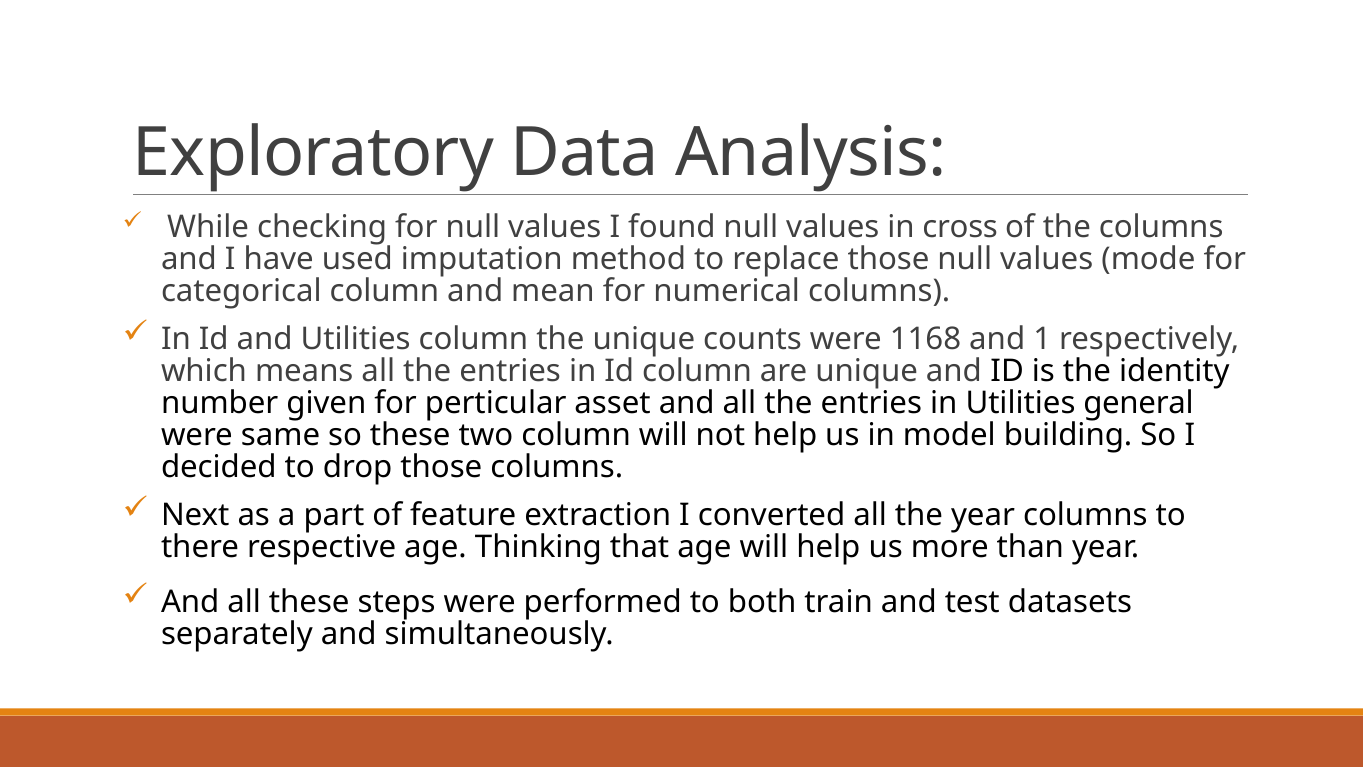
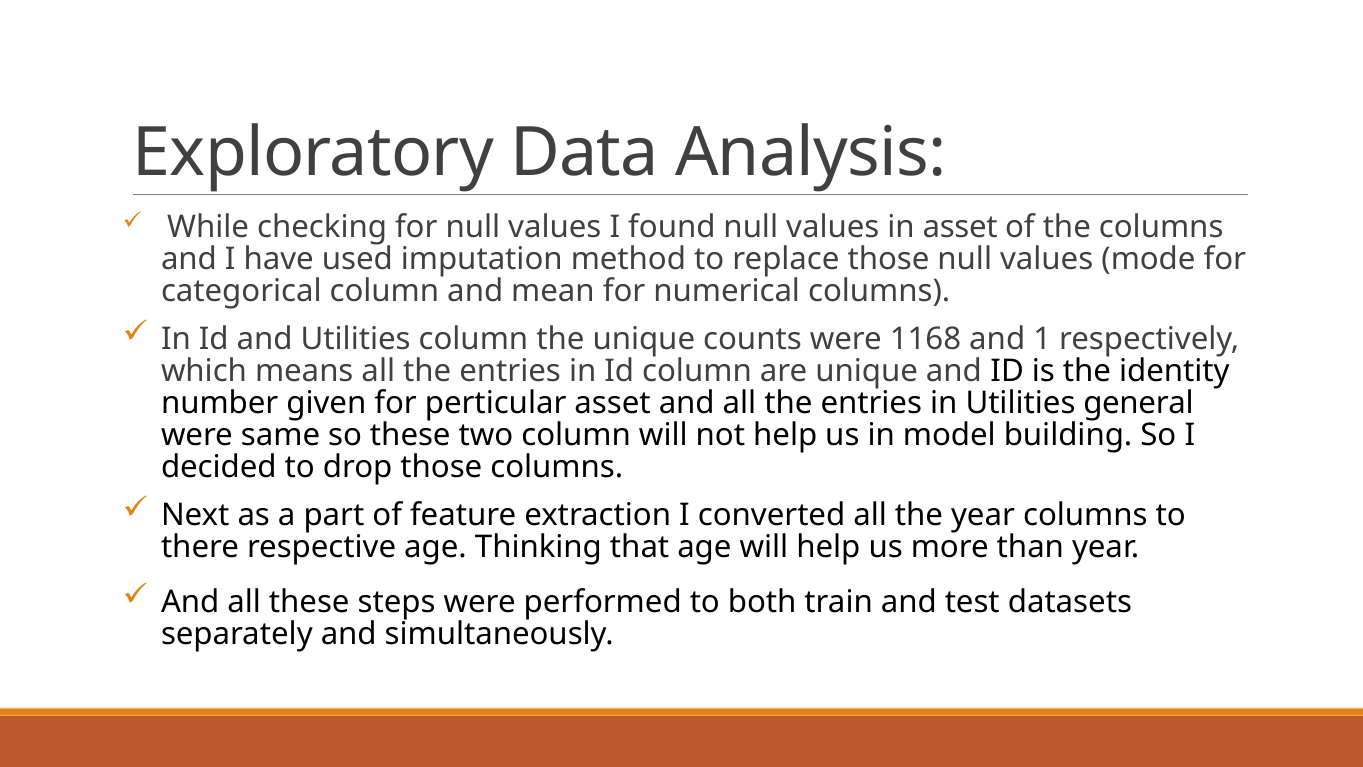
in cross: cross -> asset
